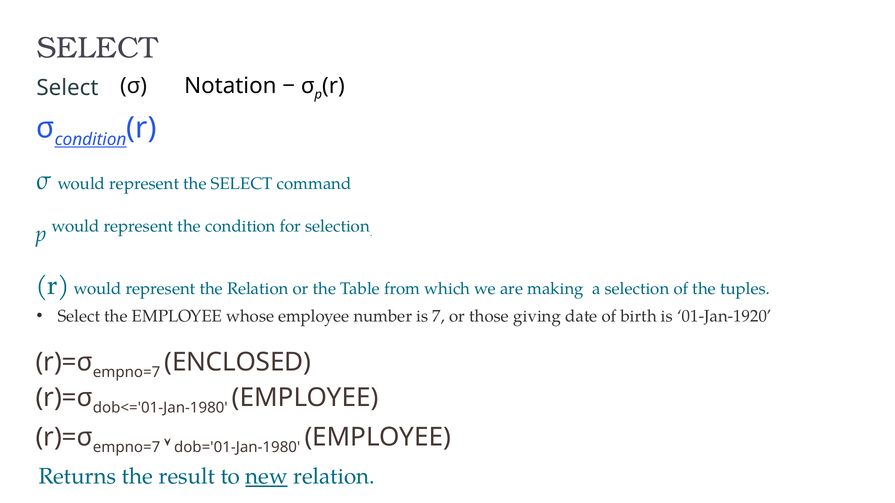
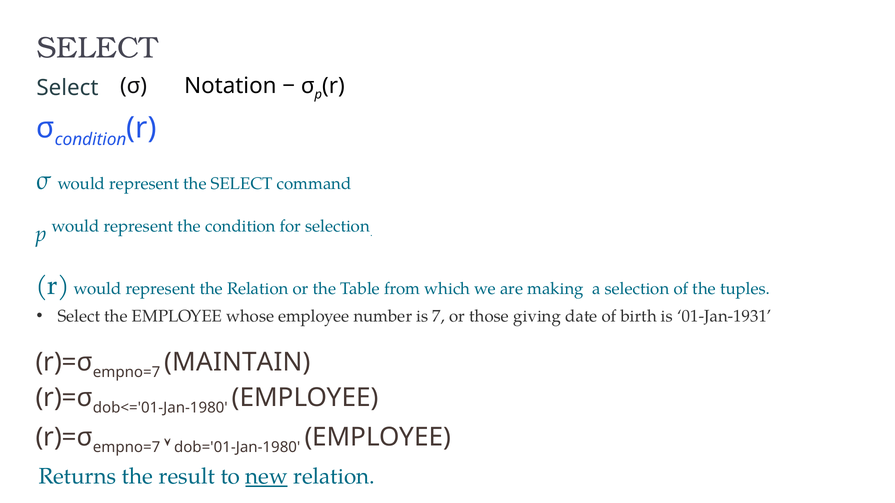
condition at (91, 140) underline: present -> none
01-Jan-1920: 01-Jan-1920 -> 01-Jan-1931
ENCLOSED: ENCLOSED -> MAINTAIN
